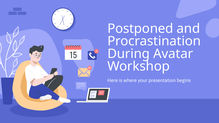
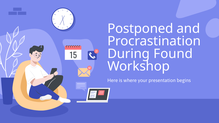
Avatar: Avatar -> Found
